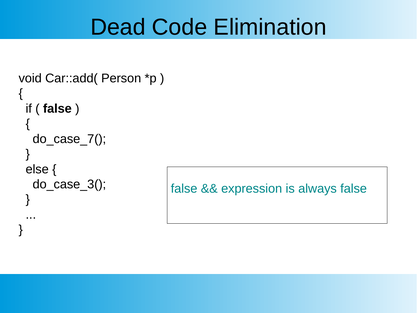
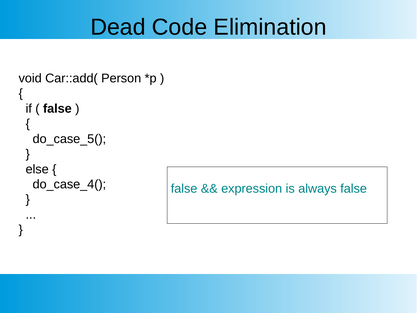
do_case_7(: do_case_7( -> do_case_5(
do_case_3(: do_case_3( -> do_case_4(
